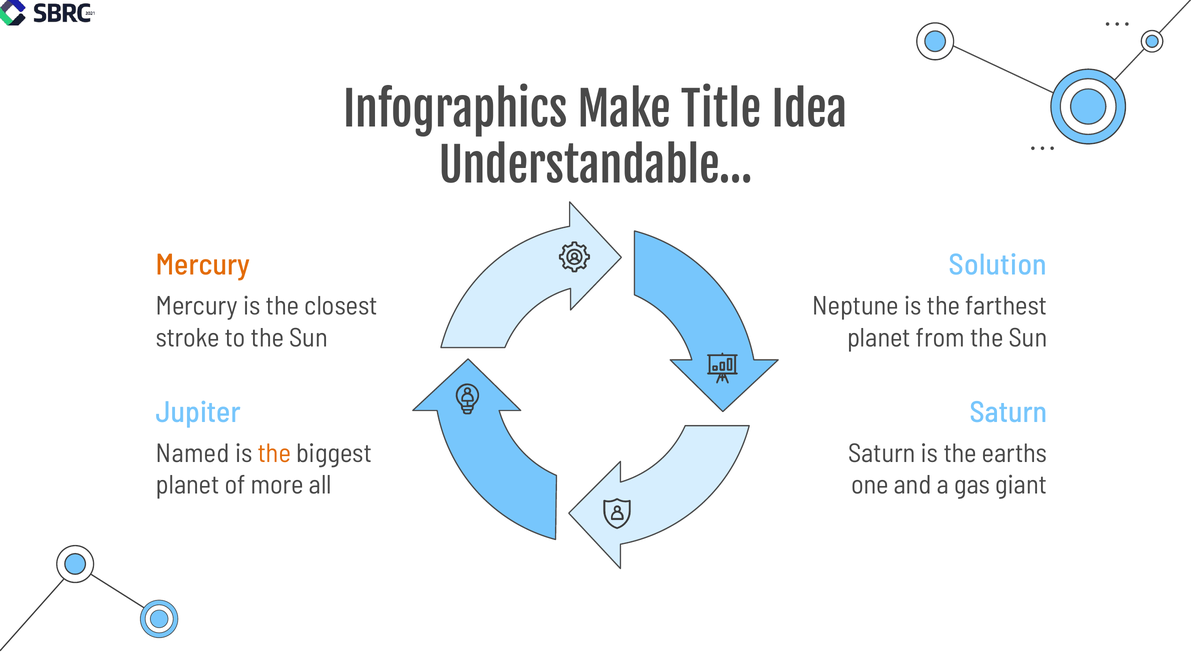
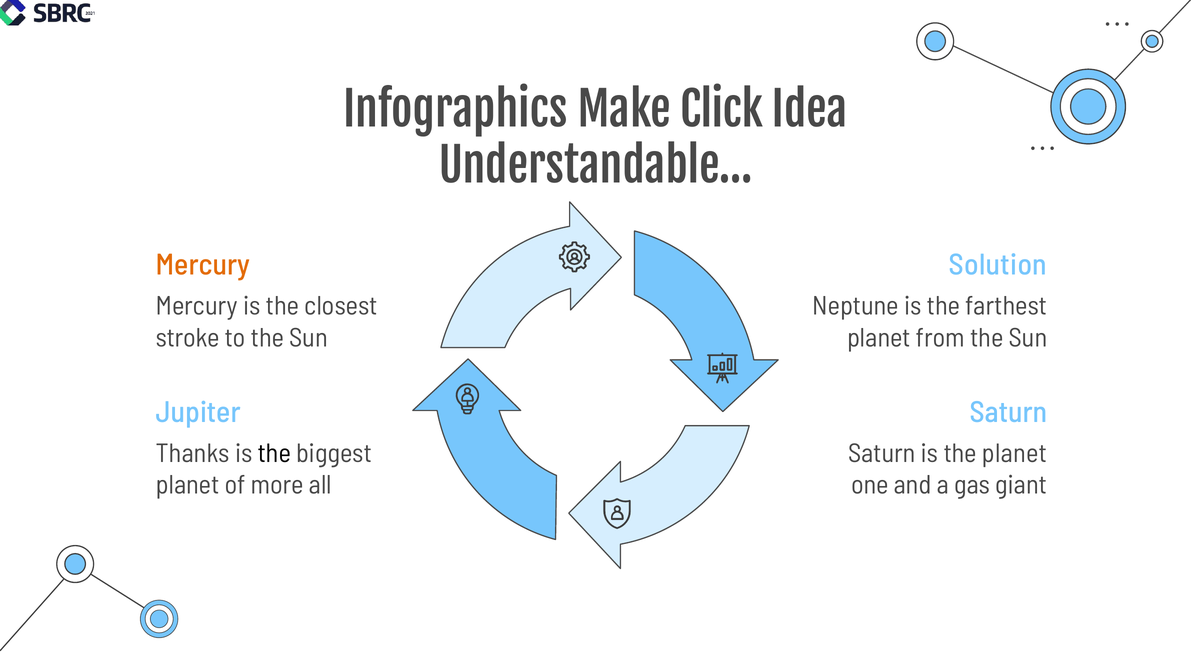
Title: Title -> Click
Named: Named -> Thanks
the at (274, 453) colour: orange -> black
the earths: earths -> planet
